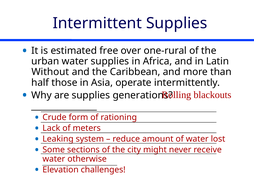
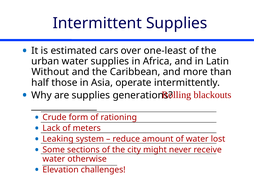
free: free -> cars
one-rural: one-rural -> one-least
